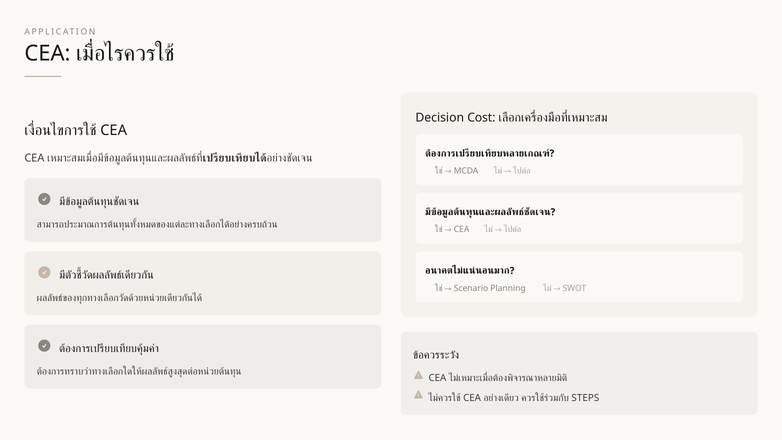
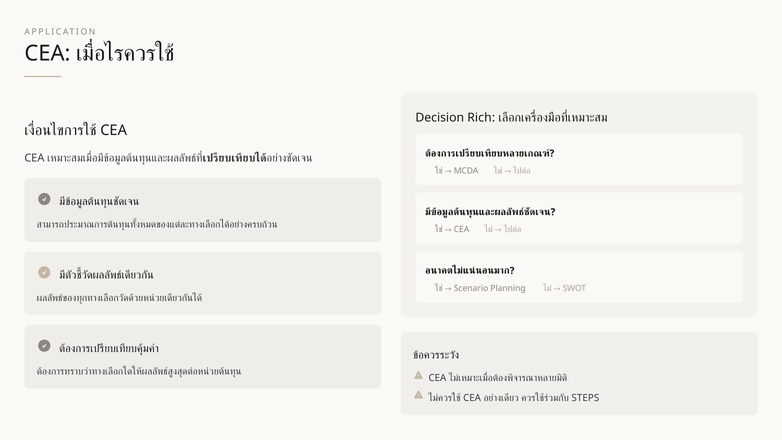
Cost: Cost -> Rich
